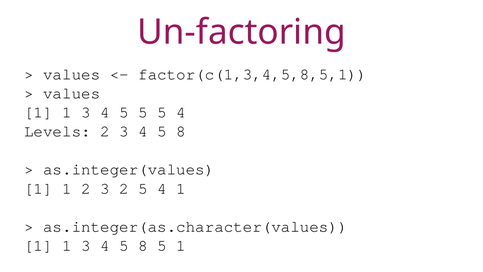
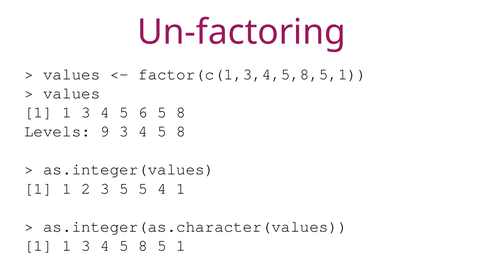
4 5 5: 5 -> 6
4 at (181, 112): 4 -> 8
Levels 2: 2 -> 9
3 2: 2 -> 5
